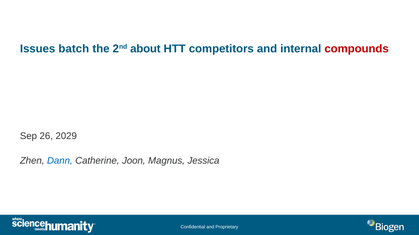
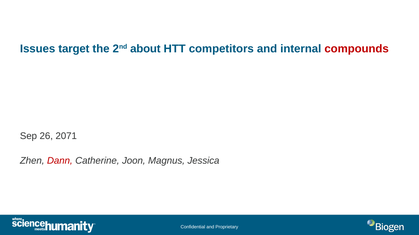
batch: batch -> target
2029: 2029 -> 2071
Dann colour: blue -> red
